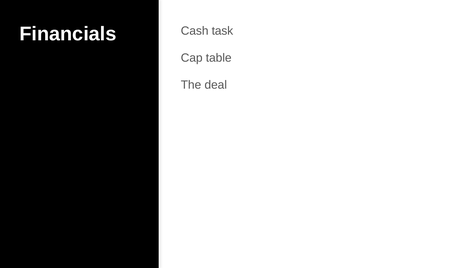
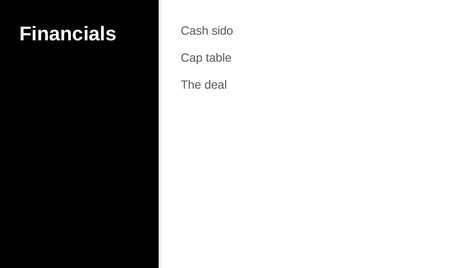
task: task -> sido
